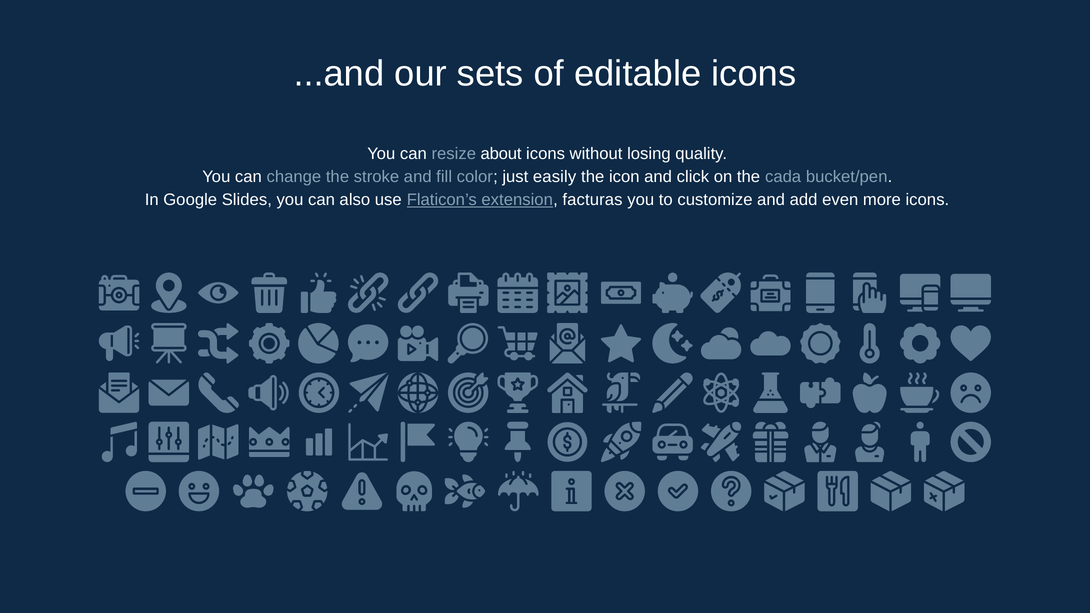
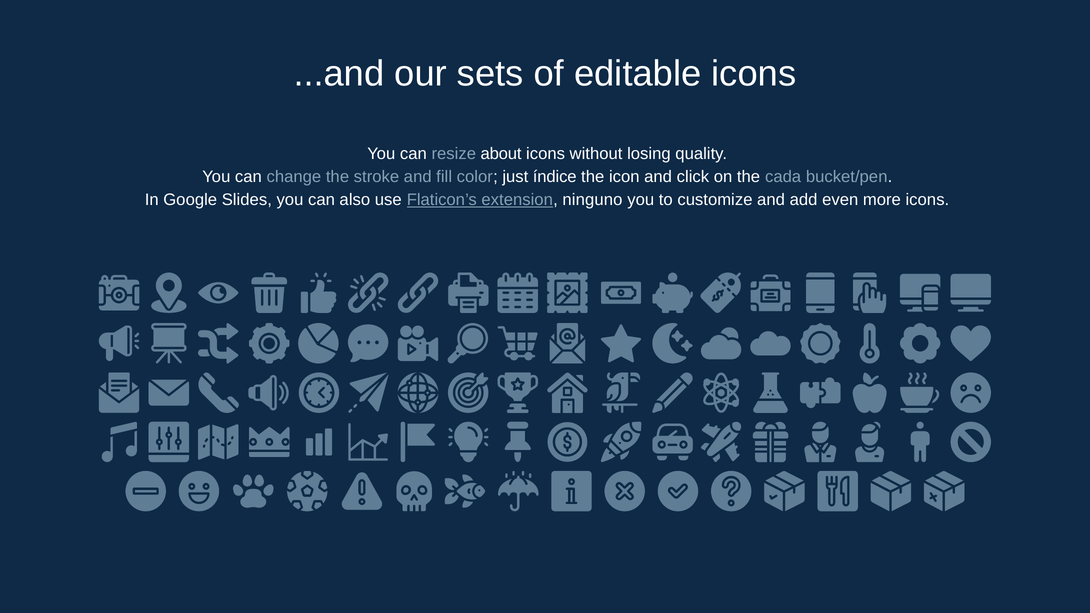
easily: easily -> índice
facturas: facturas -> ninguno
